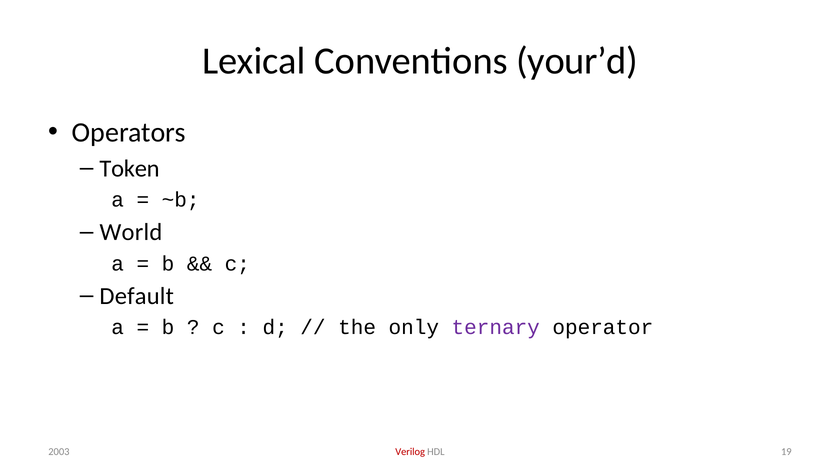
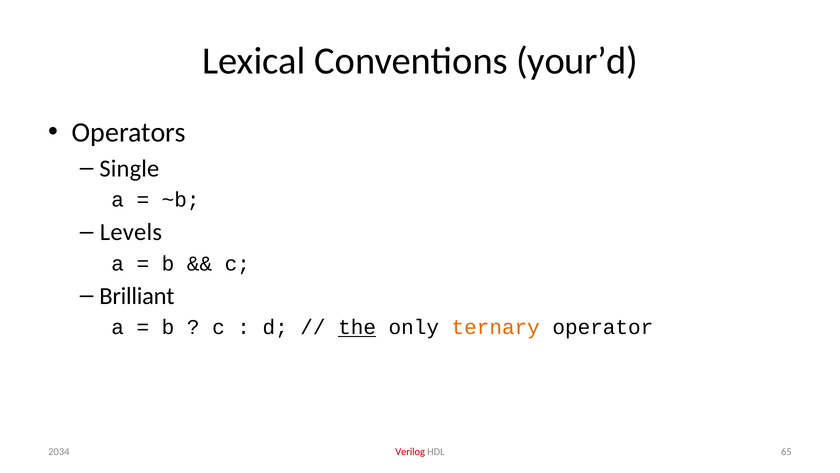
Token: Token -> Single
World: World -> Levels
Default: Default -> Brilliant
the underline: none -> present
ternary colour: purple -> orange
19: 19 -> 65
2003: 2003 -> 2034
